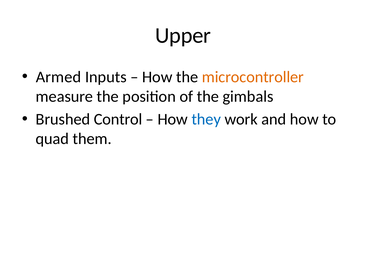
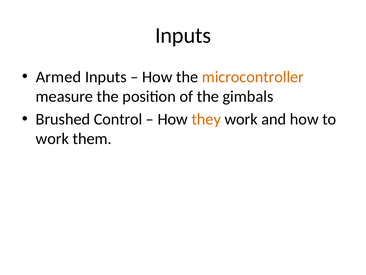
Upper at (183, 35): Upper -> Inputs
they colour: blue -> orange
quad at (52, 139): quad -> work
